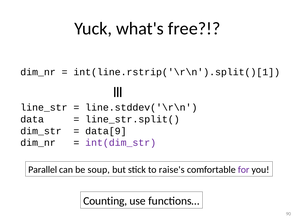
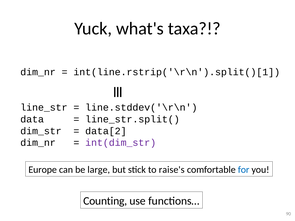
free: free -> taxa
data[9: data[9 -> data[2
Parallel: Parallel -> Europe
soup: soup -> large
for colour: purple -> blue
